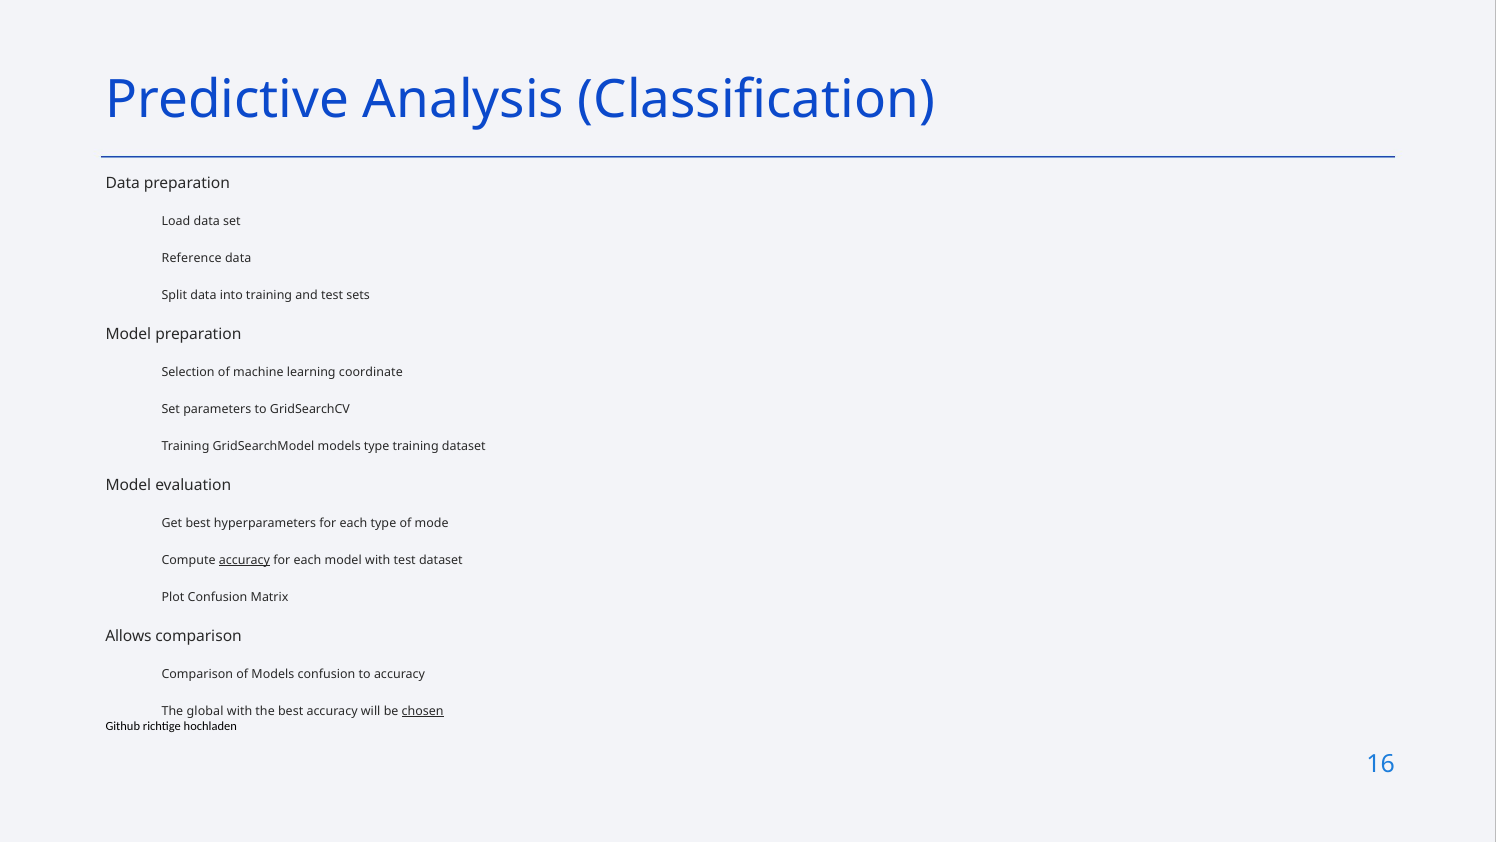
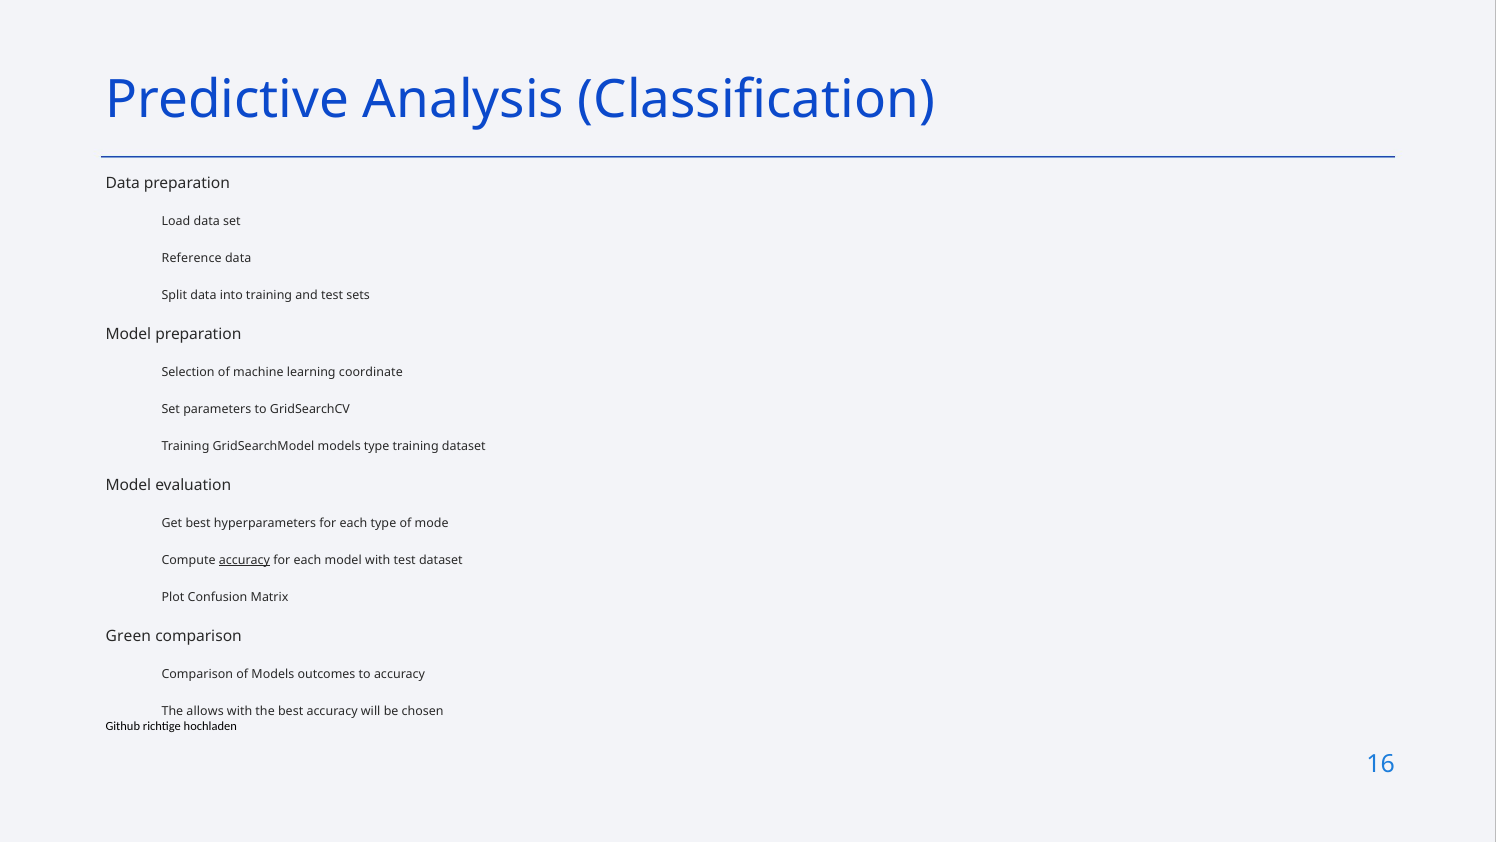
Allows: Allows -> Green
Models confusion: confusion -> outcomes
global: global -> allows
chosen underline: present -> none
